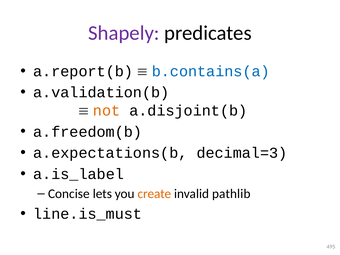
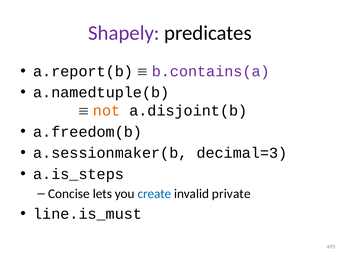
b.contains(a colour: blue -> purple
a.validation(b: a.validation(b -> a.namedtuple(b
a.expectations(b: a.expectations(b -> a.sessionmaker(b
a.is_label: a.is_label -> a.is_steps
create colour: orange -> blue
pathlib: pathlib -> private
